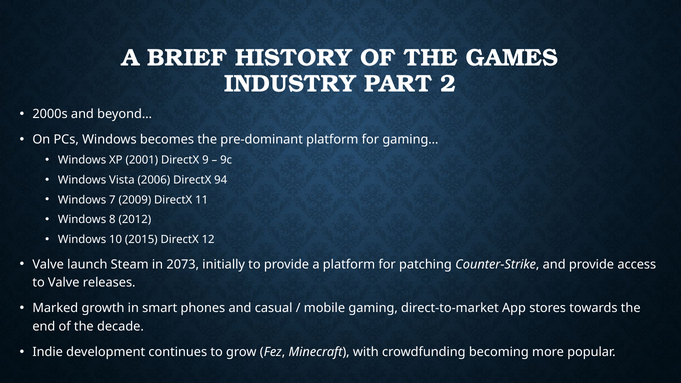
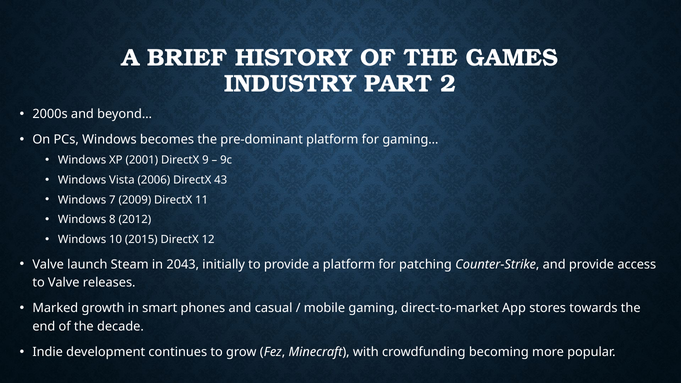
94: 94 -> 43
2073: 2073 -> 2043
